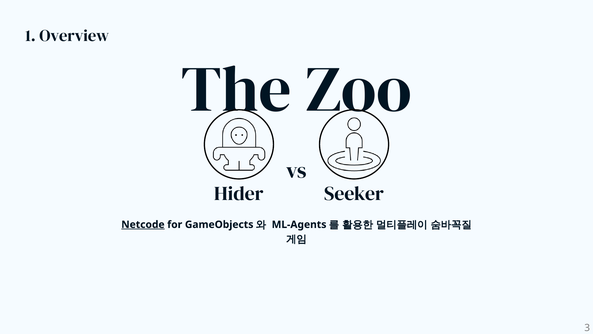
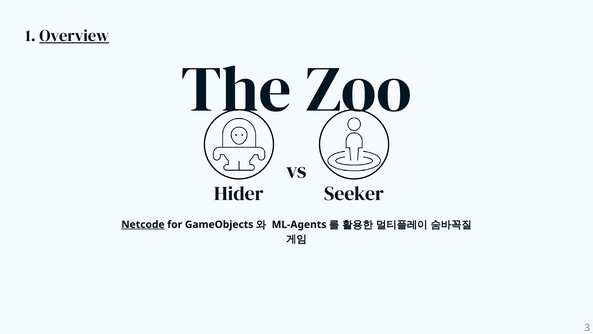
Overview underline: none -> present
